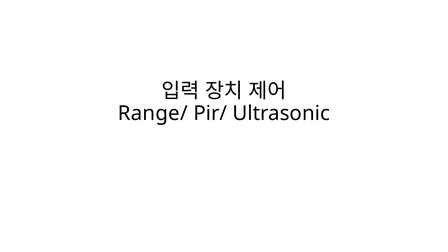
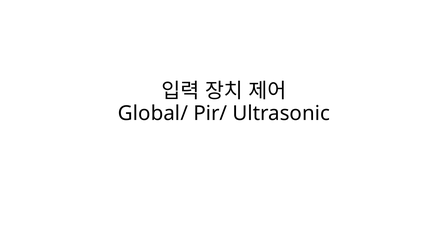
Range/: Range/ -> Global/
